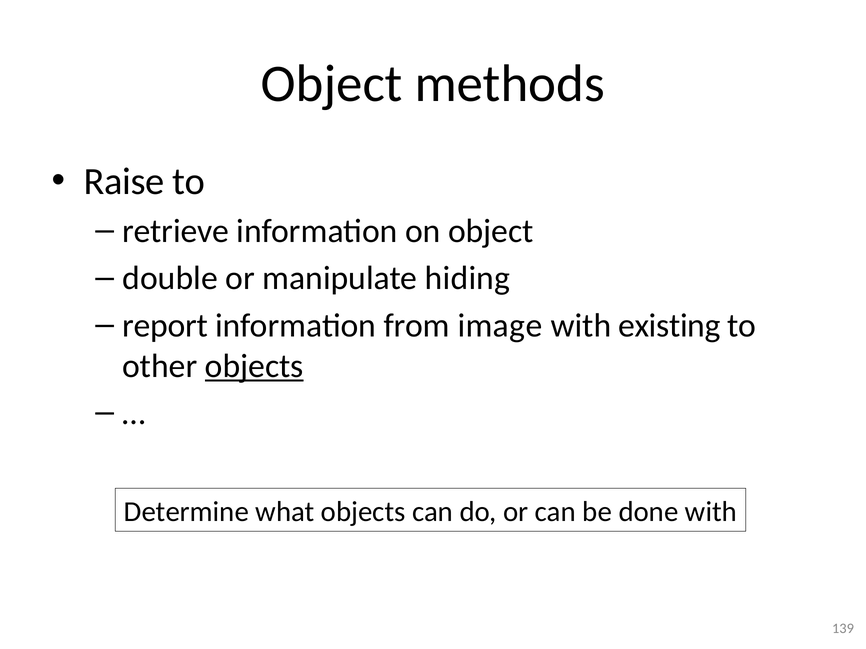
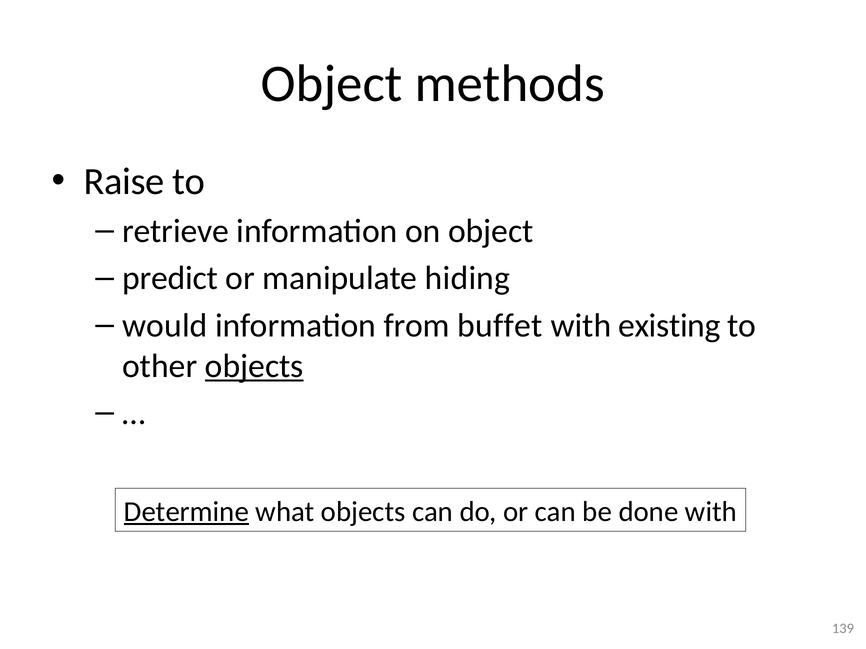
double: double -> predict
report: report -> would
image: image -> buffet
Determine underline: none -> present
